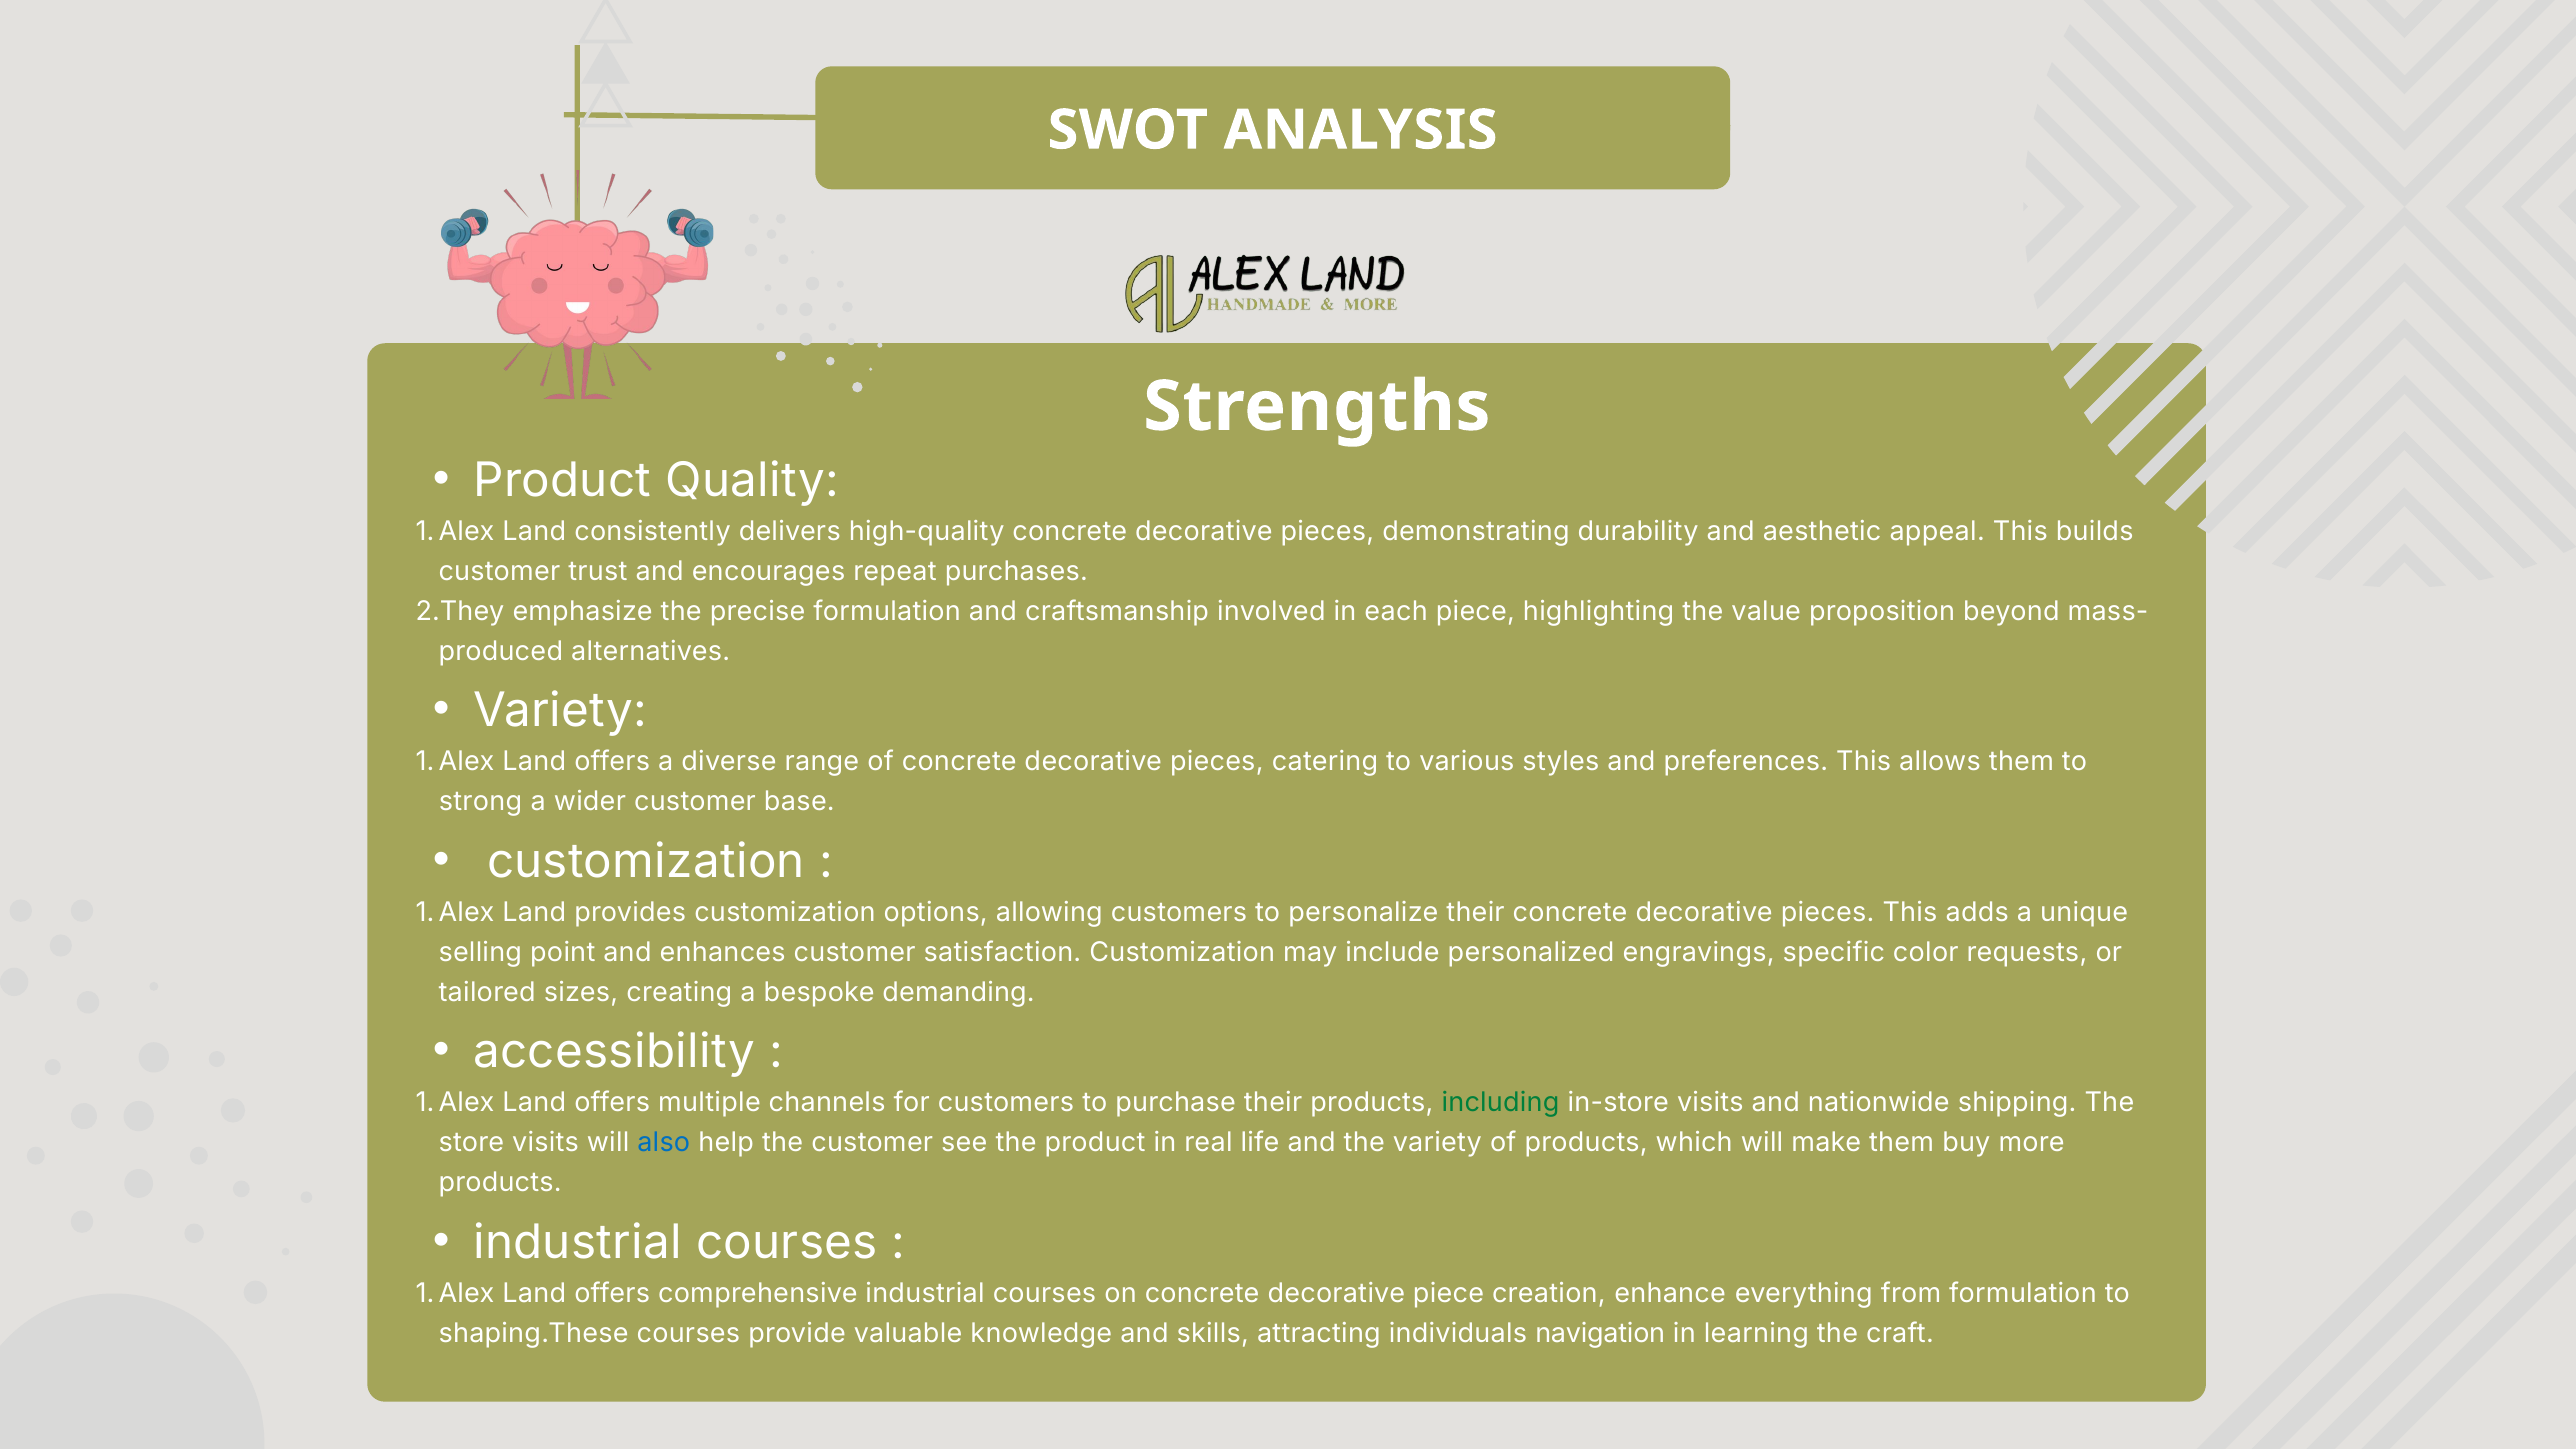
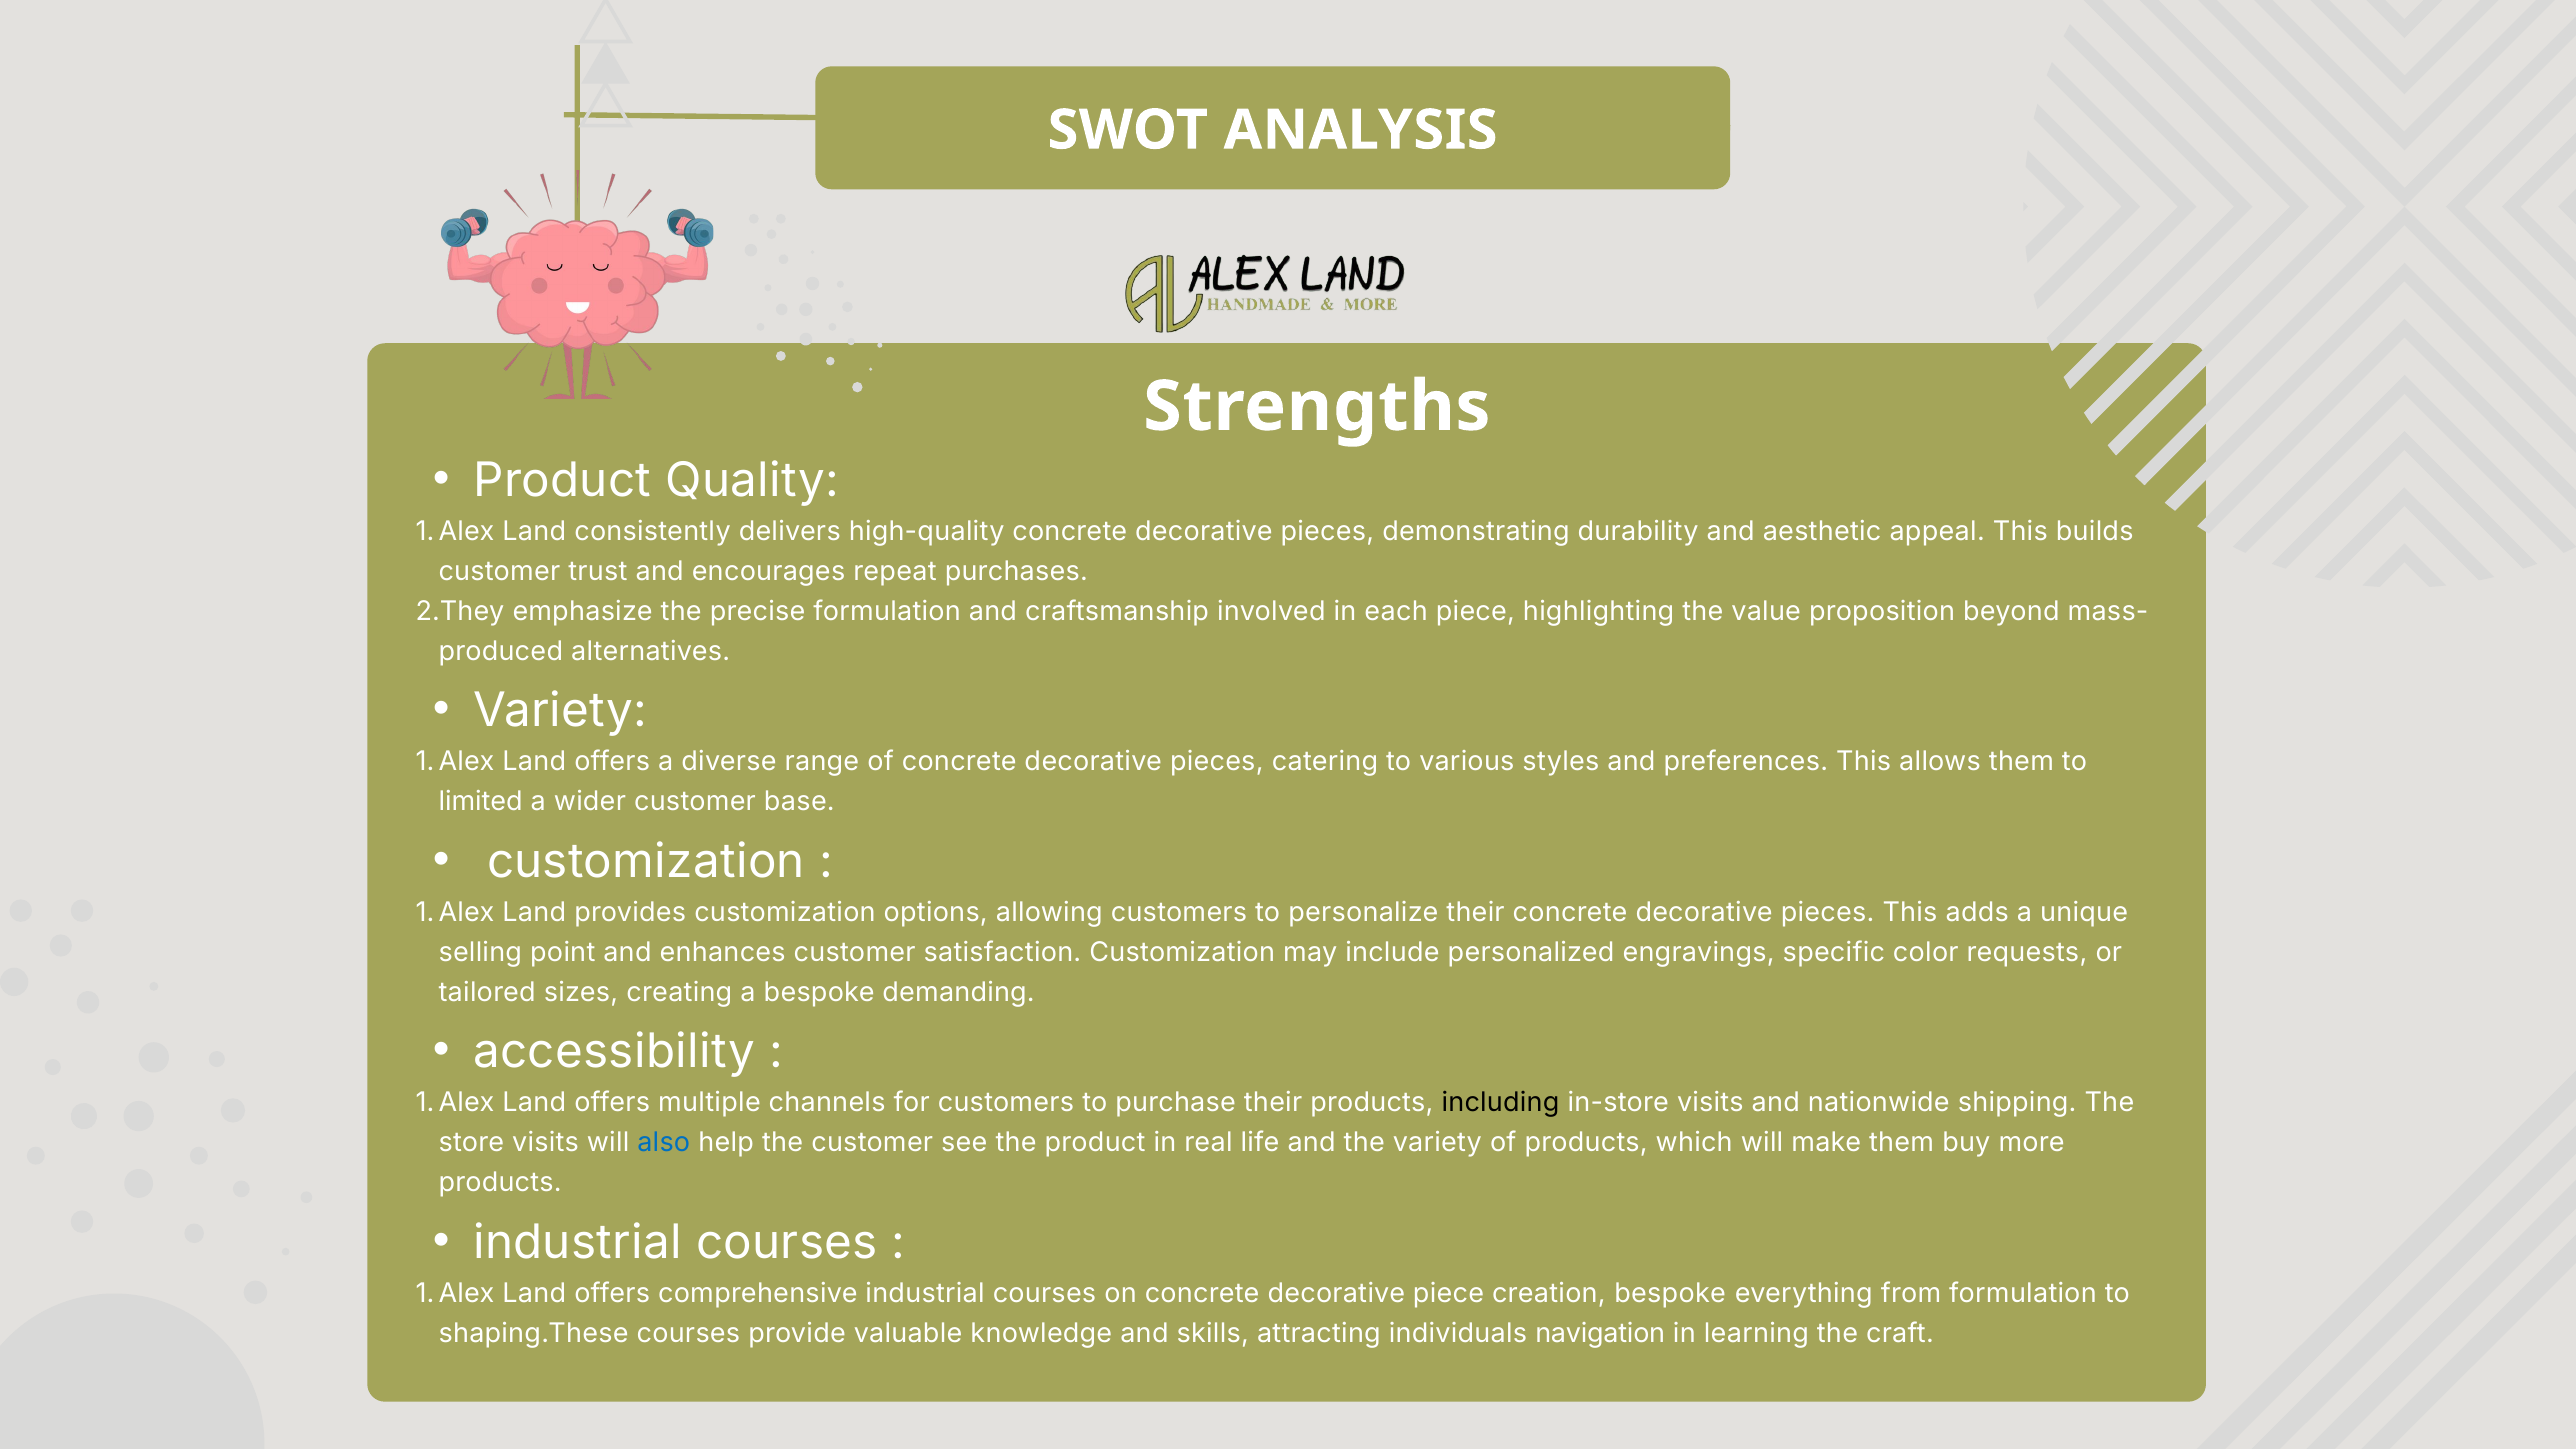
strong: strong -> limited
including colour: green -> black
creation enhance: enhance -> bespoke
